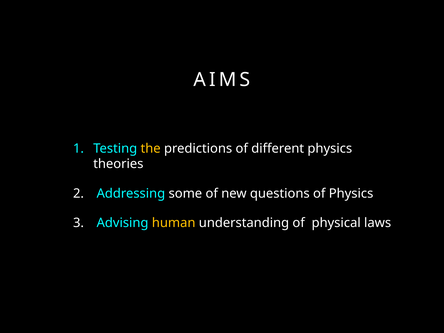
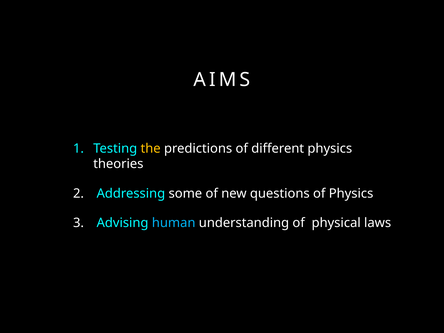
human colour: yellow -> light blue
